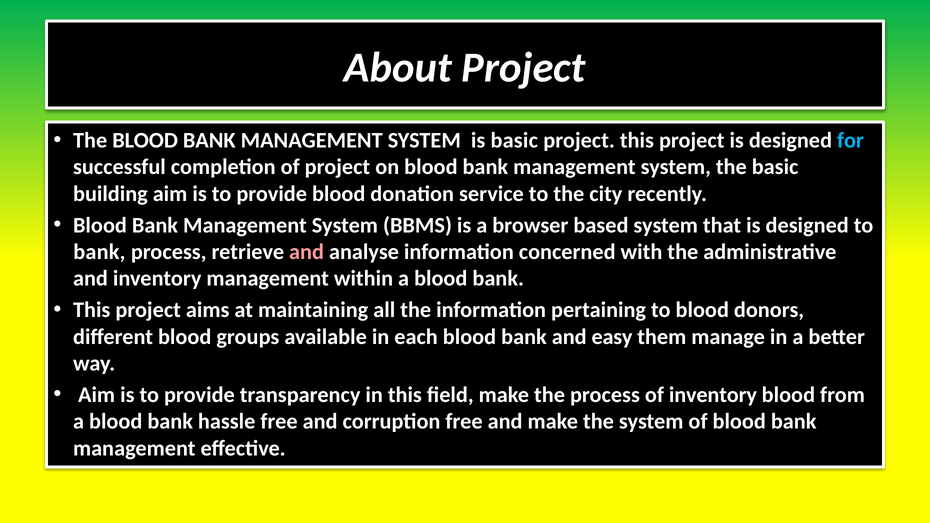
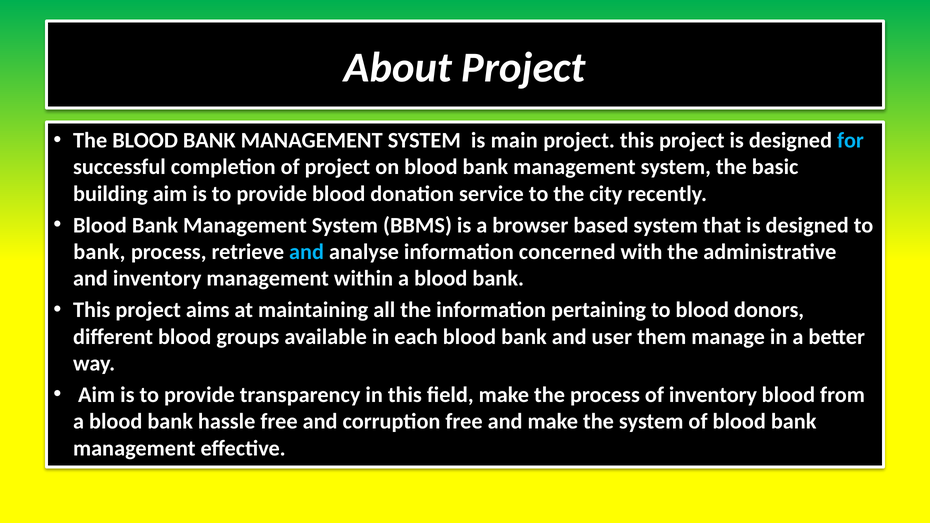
is basic: basic -> main
and at (307, 252) colour: pink -> light blue
easy: easy -> user
